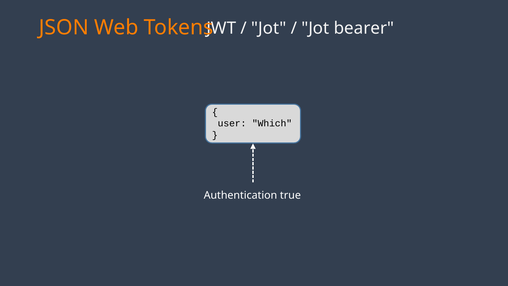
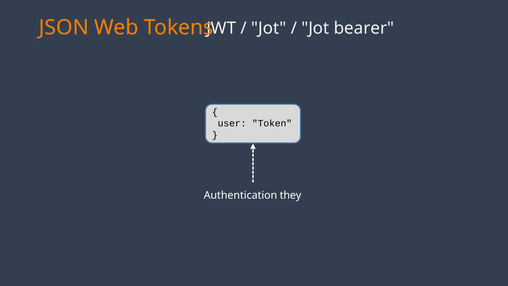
Which: Which -> Token
true: true -> they
